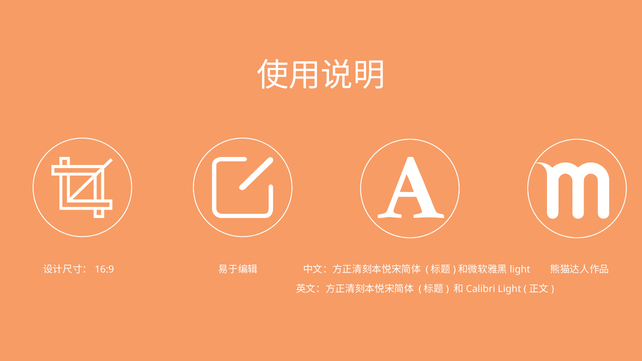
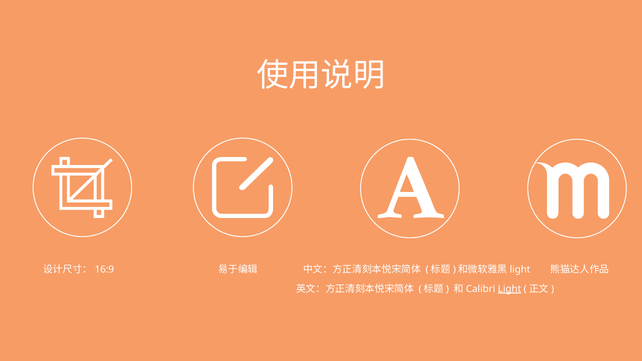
Light underline: none -> present
